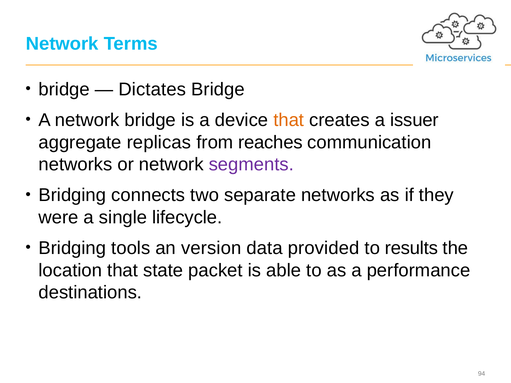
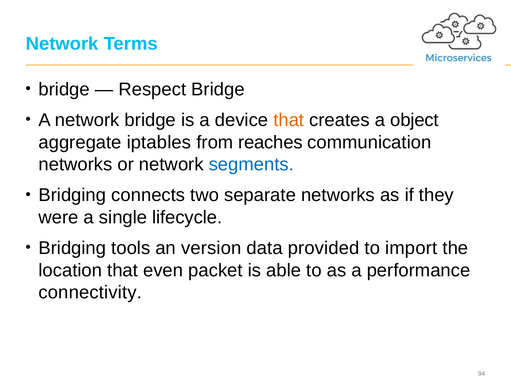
Dictates: Dictates -> Respect
issuer: issuer -> object
replicas: replicas -> iptables
segments colour: purple -> blue
results: results -> import
state: state -> even
destinations: destinations -> connectivity
